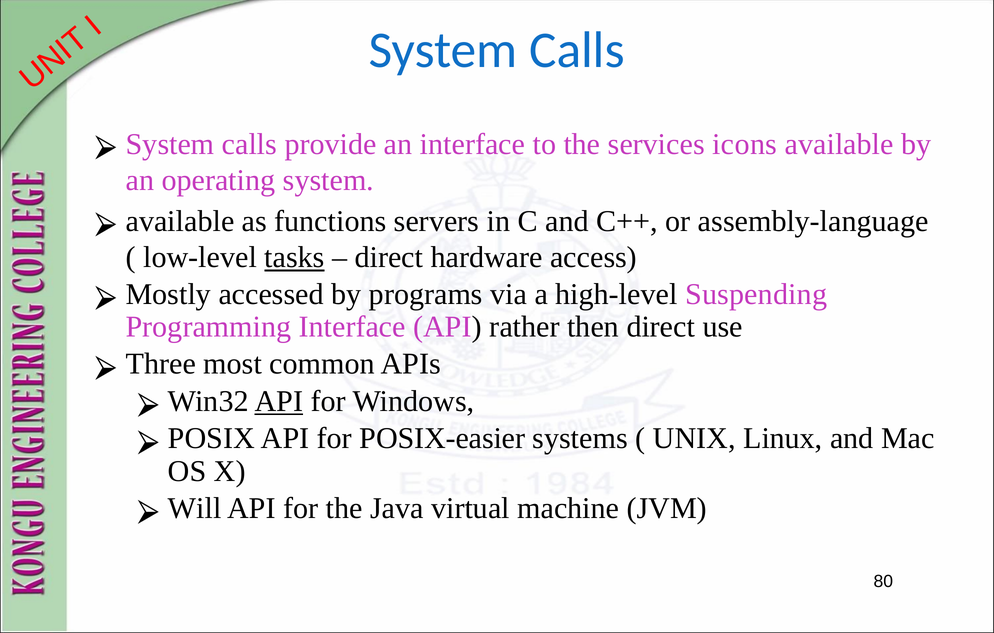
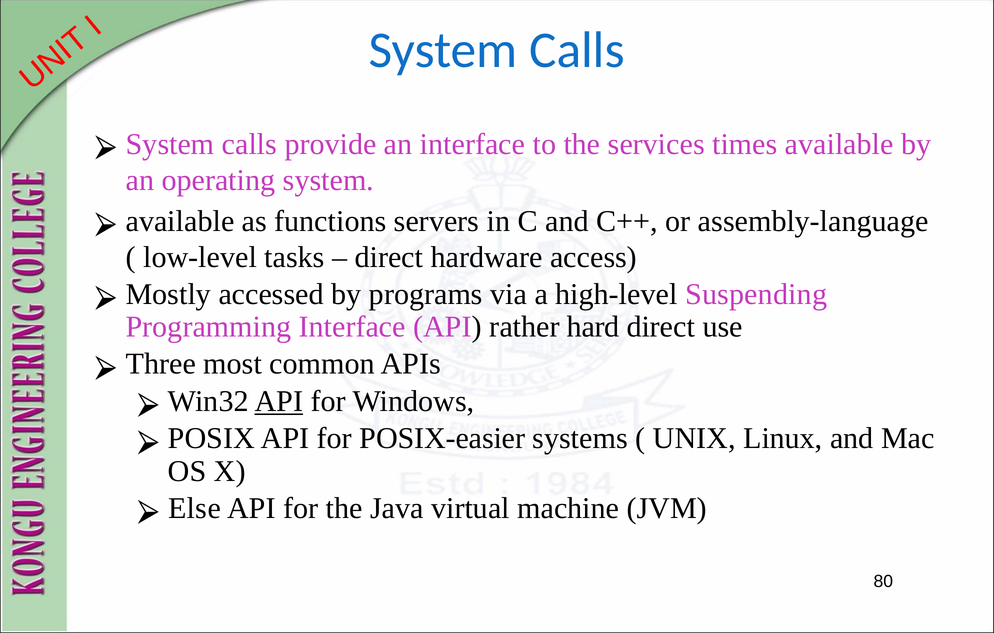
icons: icons -> times
tasks underline: present -> none
then: then -> hard
Will: Will -> Else
